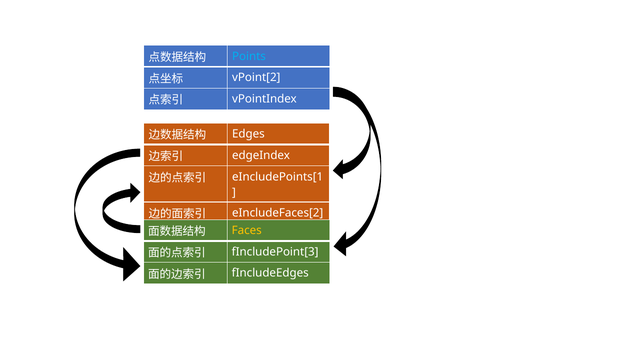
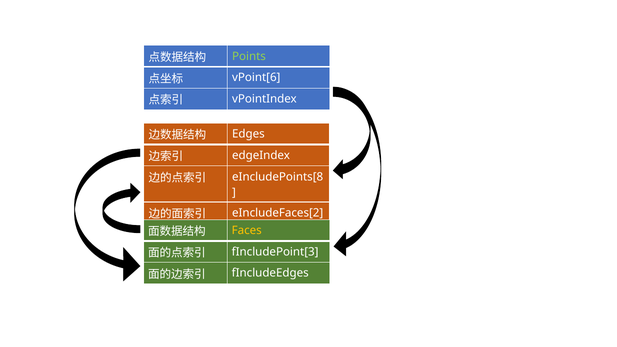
Points colour: light blue -> light green
vPoint[2: vPoint[2 -> vPoint[6
eIncludePoints[1: eIncludePoints[1 -> eIncludePoints[8
